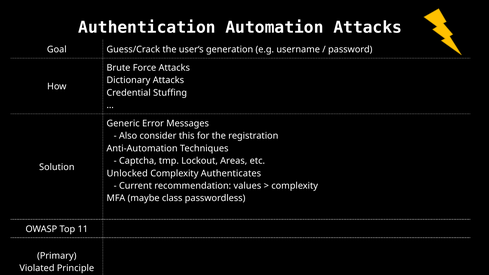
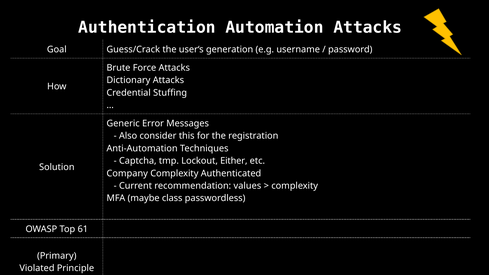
Areas: Areas -> Either
Unlocked: Unlocked -> Company
Authenticates: Authenticates -> Authenticated
11: 11 -> 61
